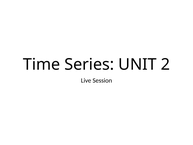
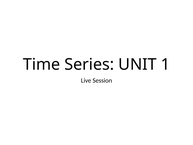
2: 2 -> 1
